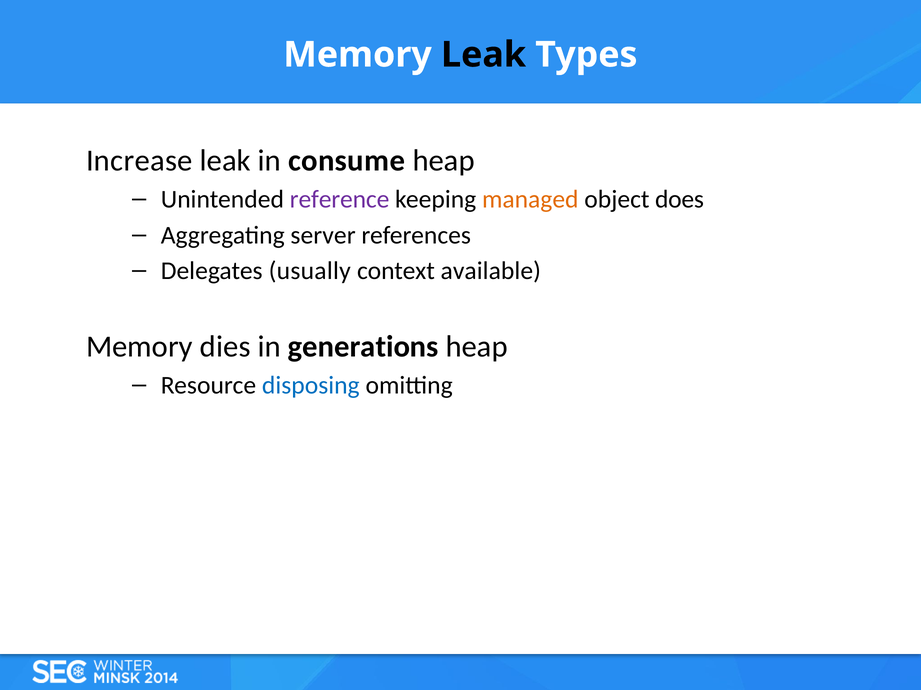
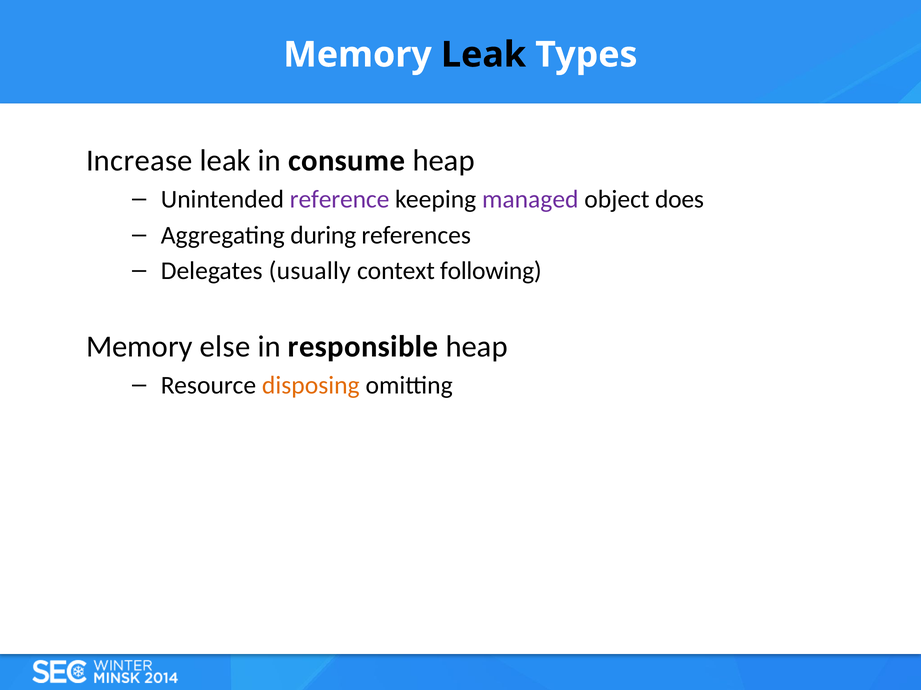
managed colour: orange -> purple
server: server -> during
available: available -> following
dies: dies -> else
generations: generations -> responsible
disposing colour: blue -> orange
